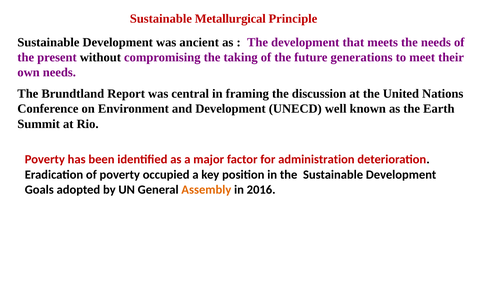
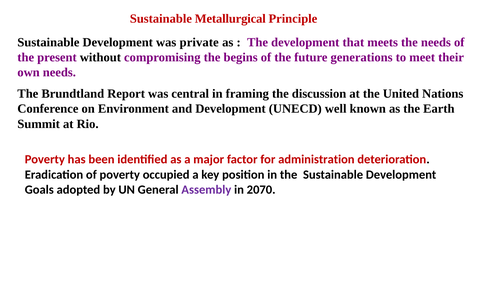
ancient: ancient -> private
taking: taking -> begins
Assembly colour: orange -> purple
2016: 2016 -> 2070
